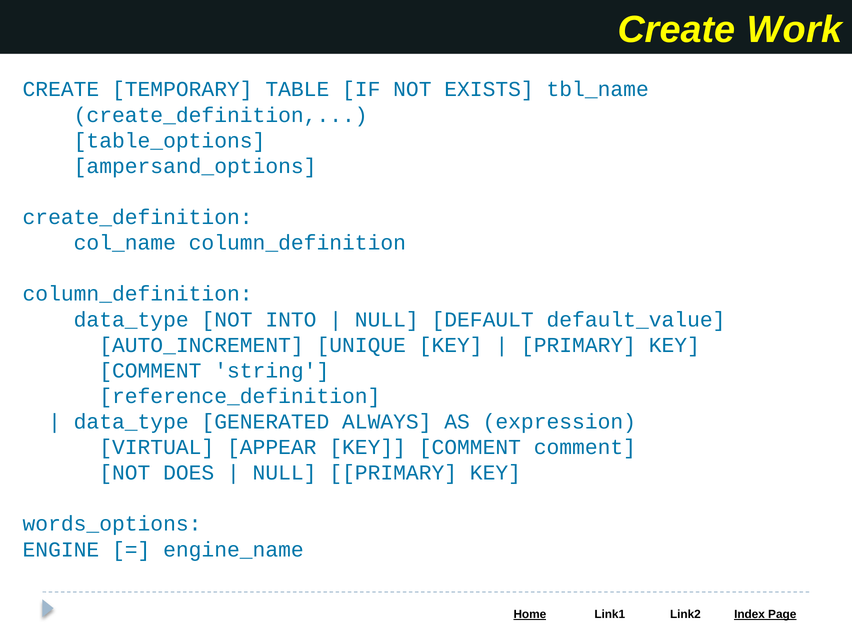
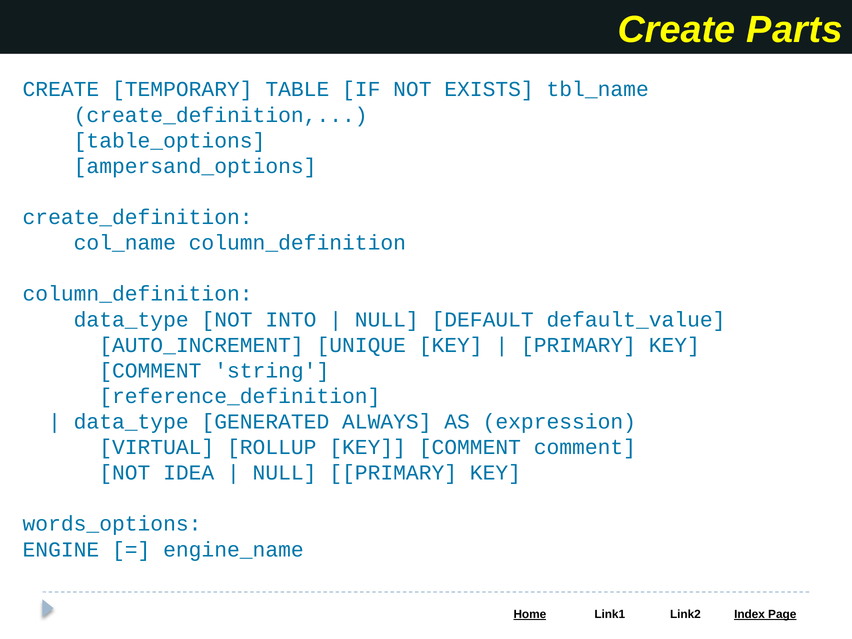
Work: Work -> Parts
APPEAR: APPEAR -> ROLLUP
DOES: DOES -> IDEA
